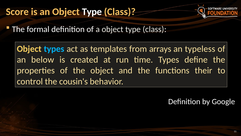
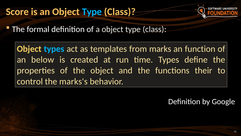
Type at (92, 12) colour: white -> light blue
arrays: arrays -> marks
typeless: typeless -> function
cousin's: cousin's -> marks's
